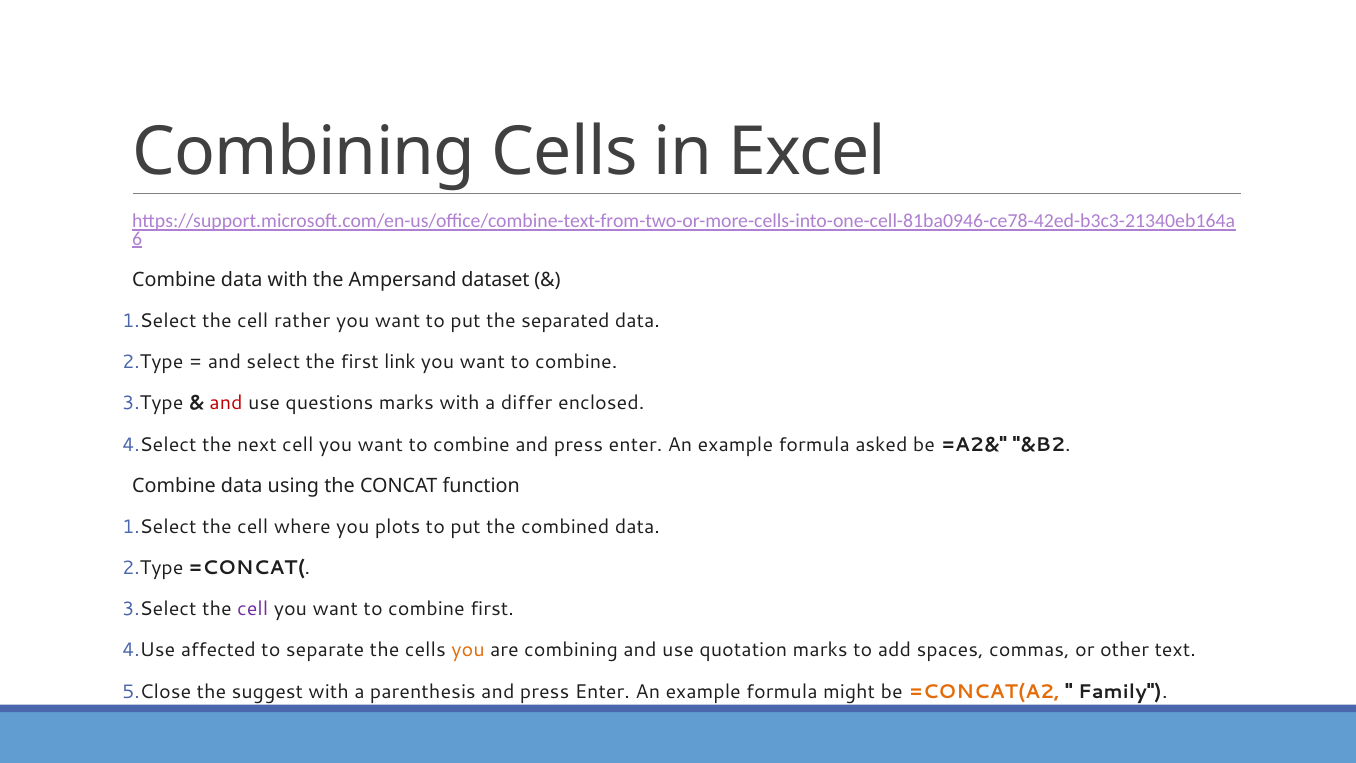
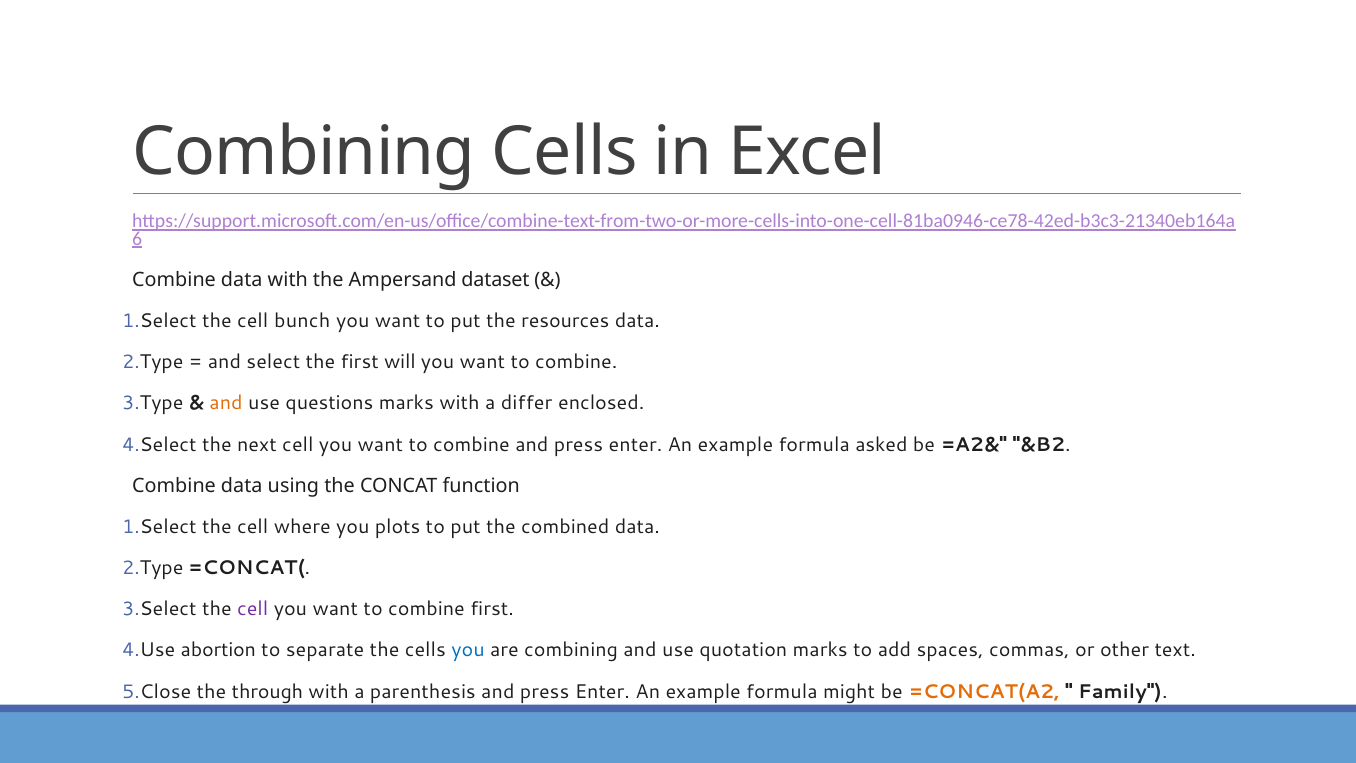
rather: rather -> bunch
separated: separated -> resources
link: link -> will
and at (226, 403) colour: red -> orange
affected: affected -> abortion
you at (468, 650) colour: orange -> blue
suggest: suggest -> through
